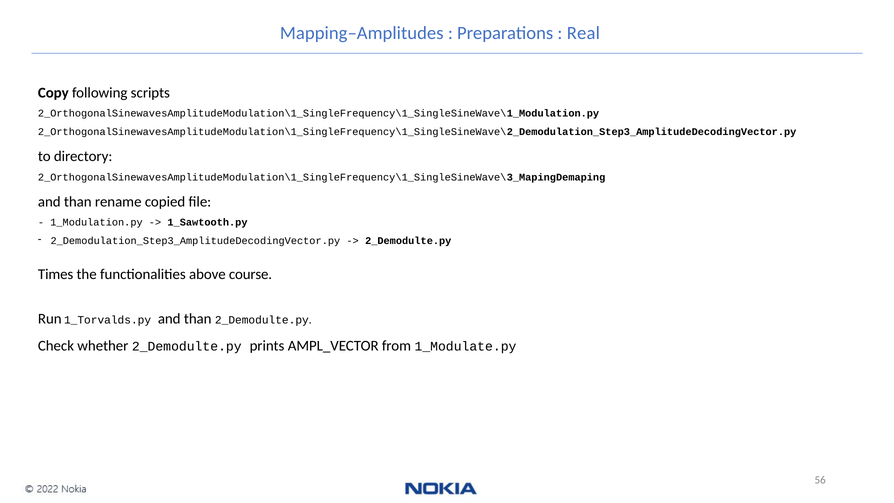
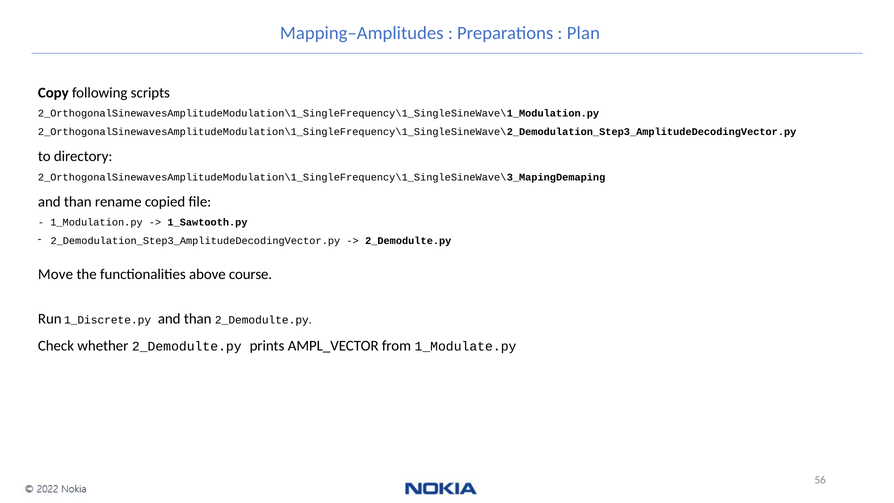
Real: Real -> Plan
Times: Times -> Move
1_Torvalds.py: 1_Torvalds.py -> 1_Discrete.py
